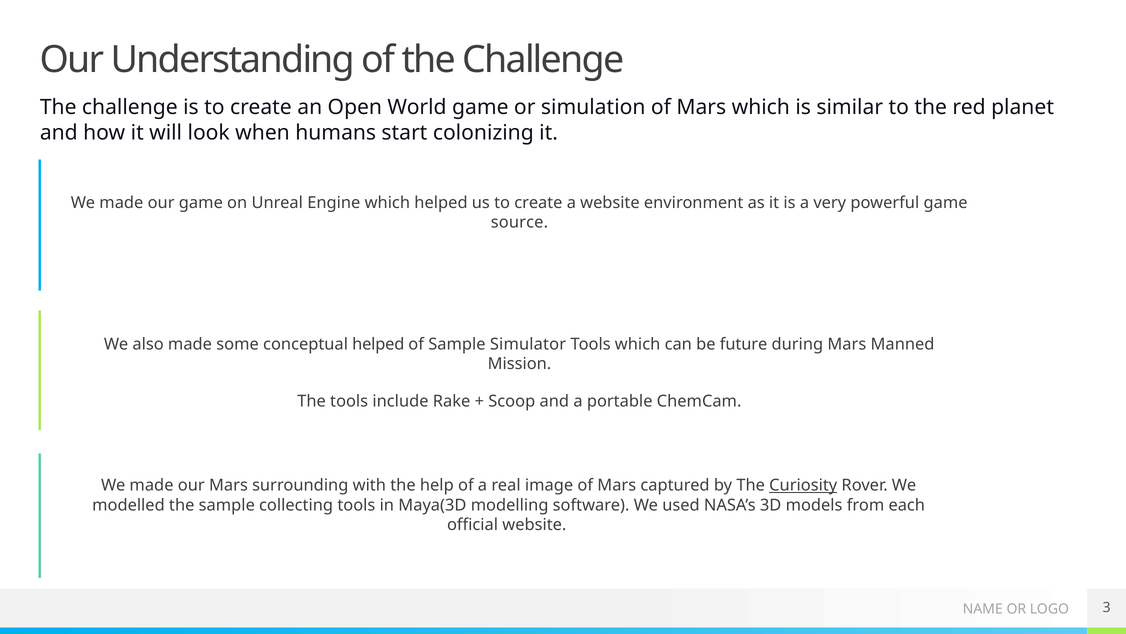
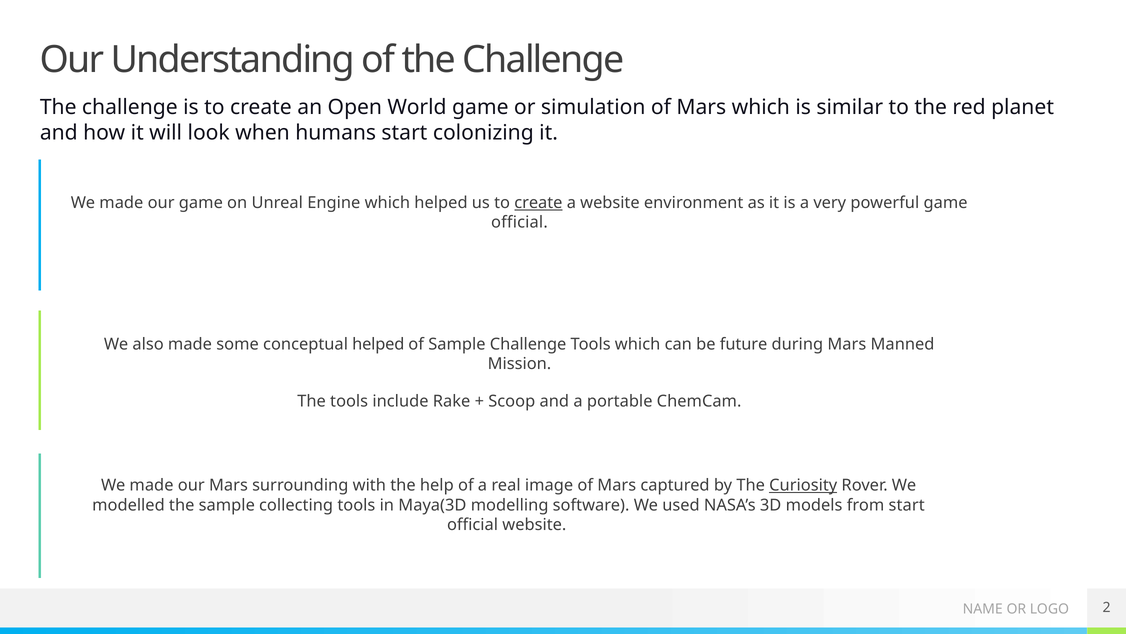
create at (538, 203) underline: none -> present
source at (519, 222): source -> official
Sample Simulator: Simulator -> Challenge
from each: each -> start
3: 3 -> 2
